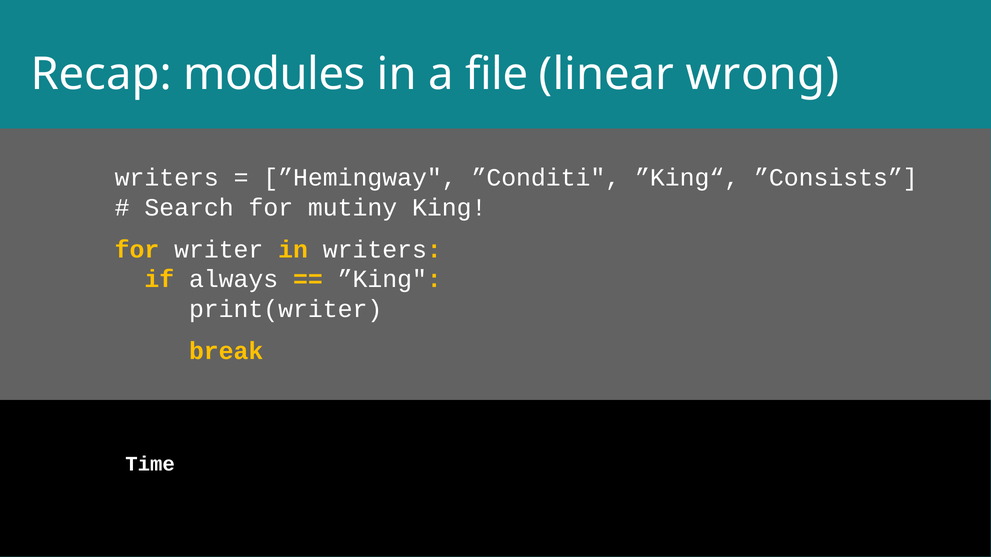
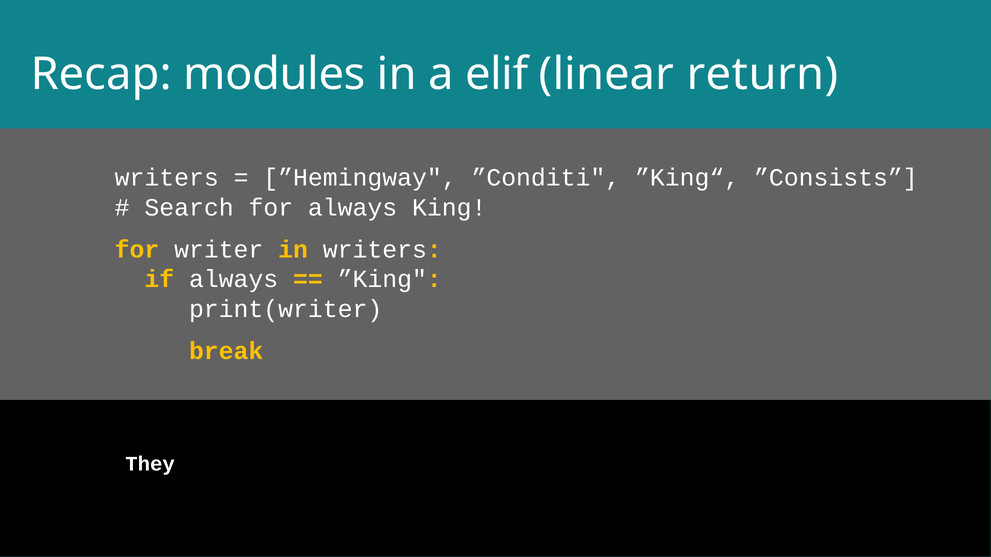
file: file -> elif
wrong: wrong -> return
for mutiny: mutiny -> always
Time: Time -> They
